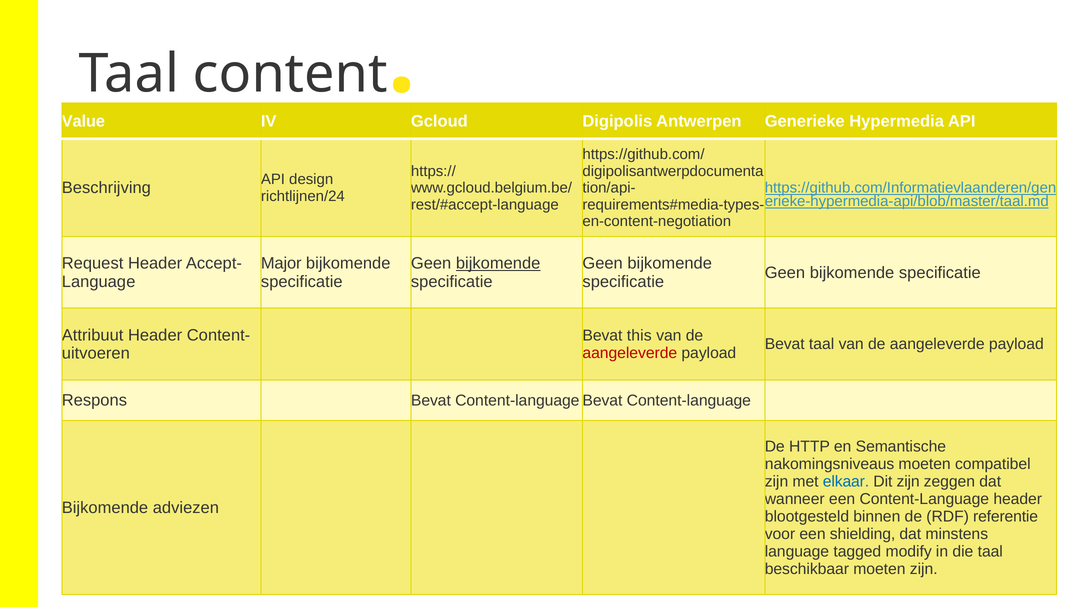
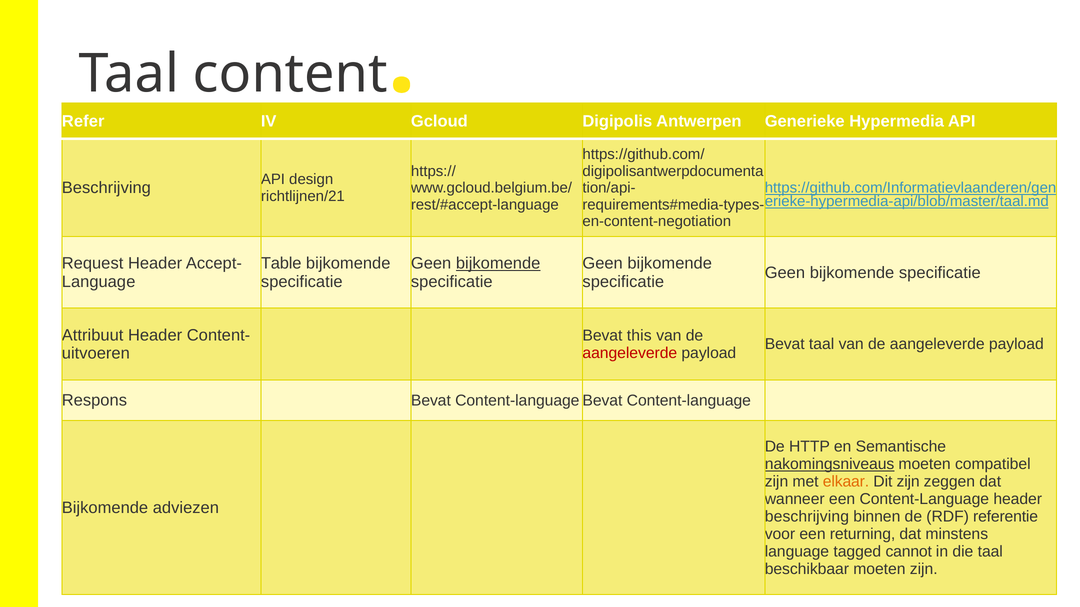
Value: Value -> Refer
richtlijnen/24: richtlijnen/24 -> richtlijnen/21
Major: Major -> Table
nakomingsniveaus underline: none -> present
elkaar colour: blue -> orange
blootgesteld at (807, 517): blootgesteld -> beschrijving
shielding: shielding -> returning
modify: modify -> cannot
